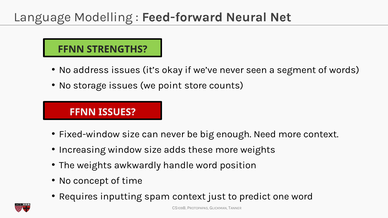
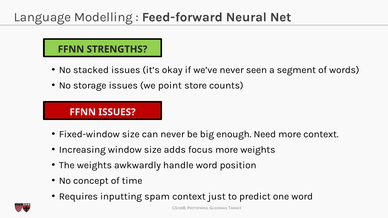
address: address -> stacked
these: these -> focus
